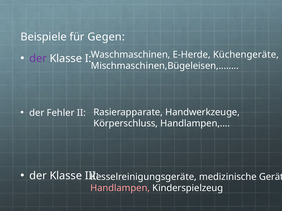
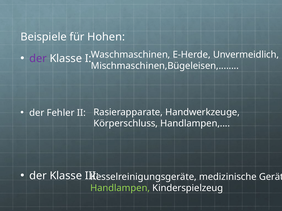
Gegen: Gegen -> Hohen
Küchengeräte: Küchengeräte -> Unvermeidlich
Handlampen at (120, 189) colour: pink -> light green
